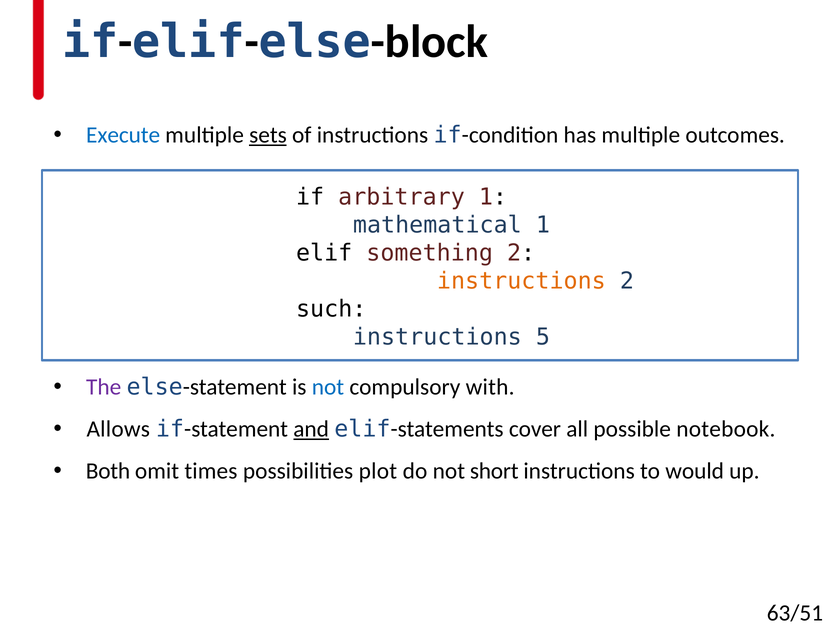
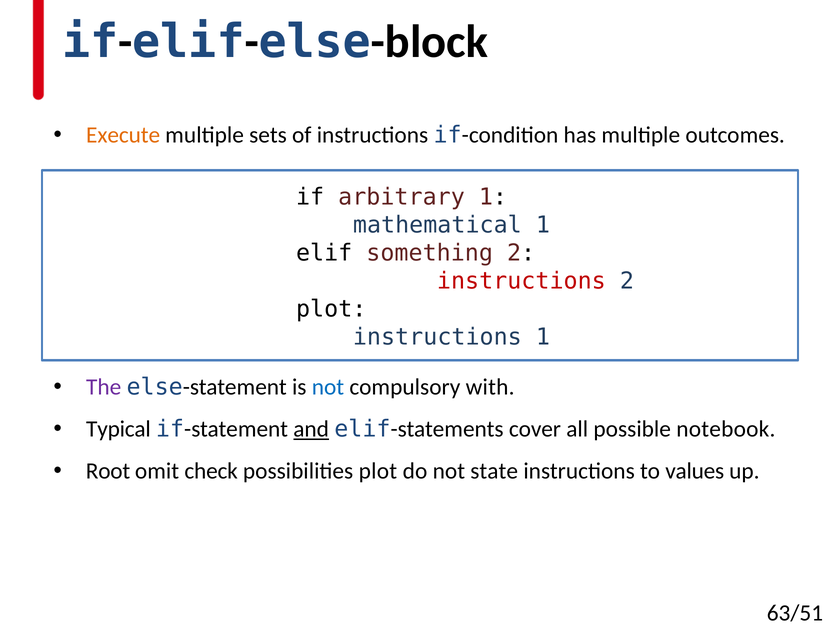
Execute colour: blue -> orange
sets underline: present -> none
instructions at (521, 281) colour: orange -> red
such at (331, 309): such -> plot
instructions 5: 5 -> 1
Allows: Allows -> Typical
Both: Both -> Root
times: times -> check
short: short -> state
would: would -> values
